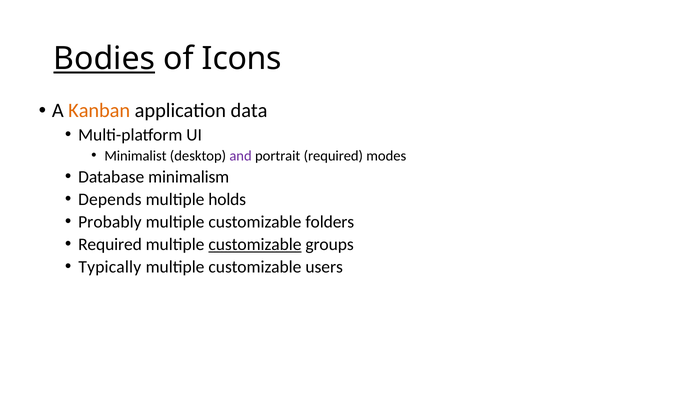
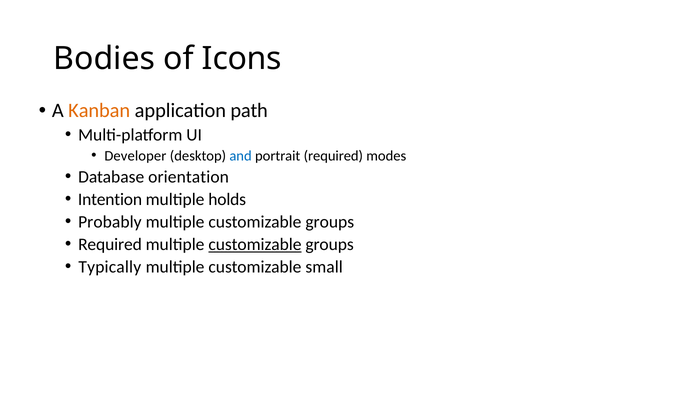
Bodies underline: present -> none
data: data -> path
Minimalist: Minimalist -> Developer
and colour: purple -> blue
minimalism: minimalism -> orientation
Depends: Depends -> Intention
folders at (330, 222): folders -> groups
users: users -> small
